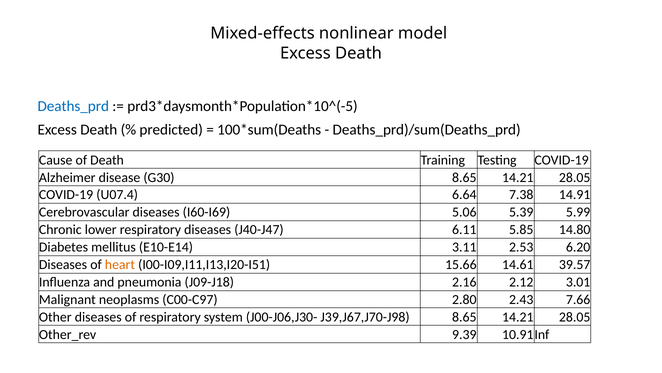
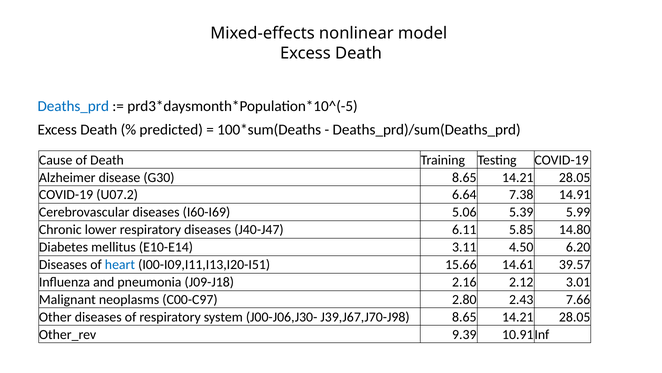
U07.4: U07.4 -> U07.2
2.53: 2.53 -> 4.50
heart colour: orange -> blue
